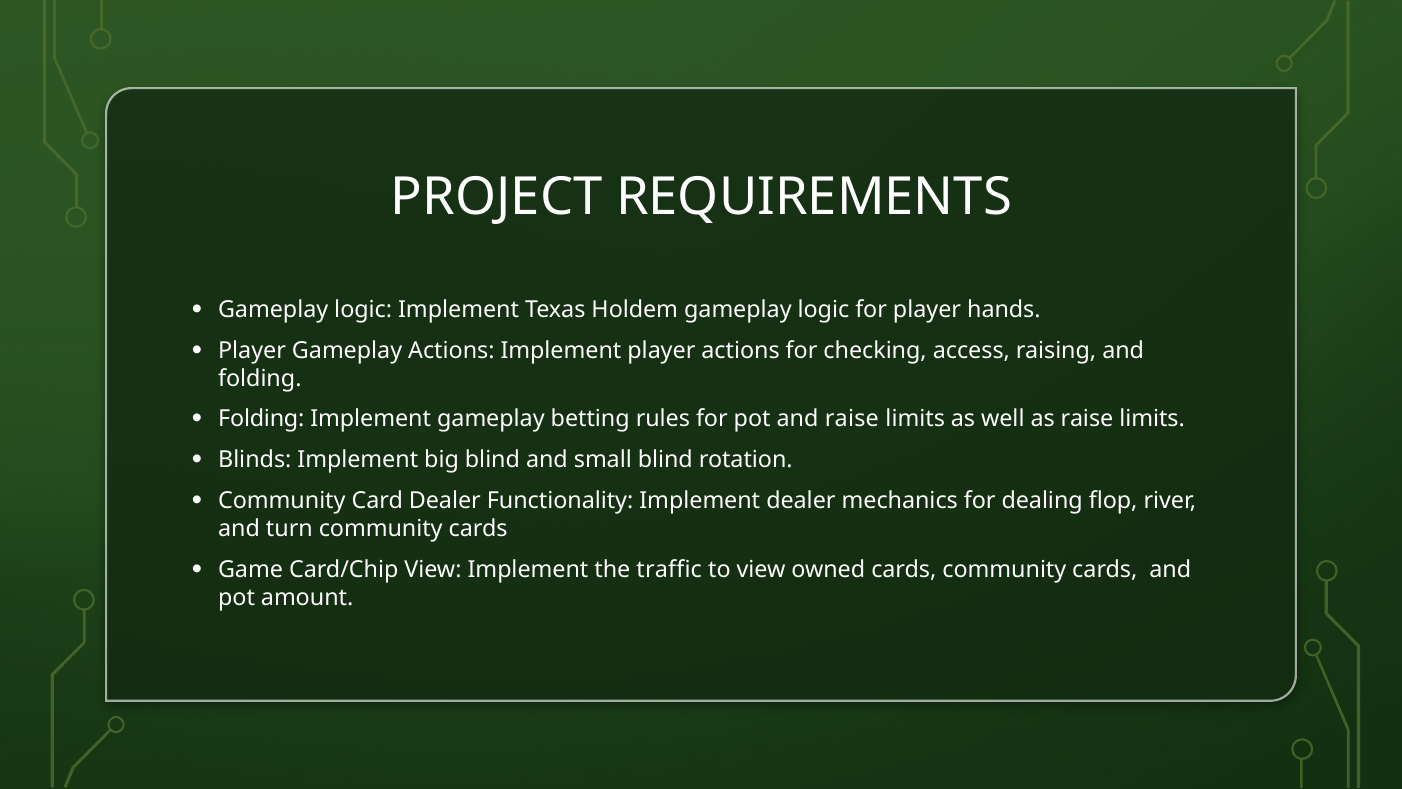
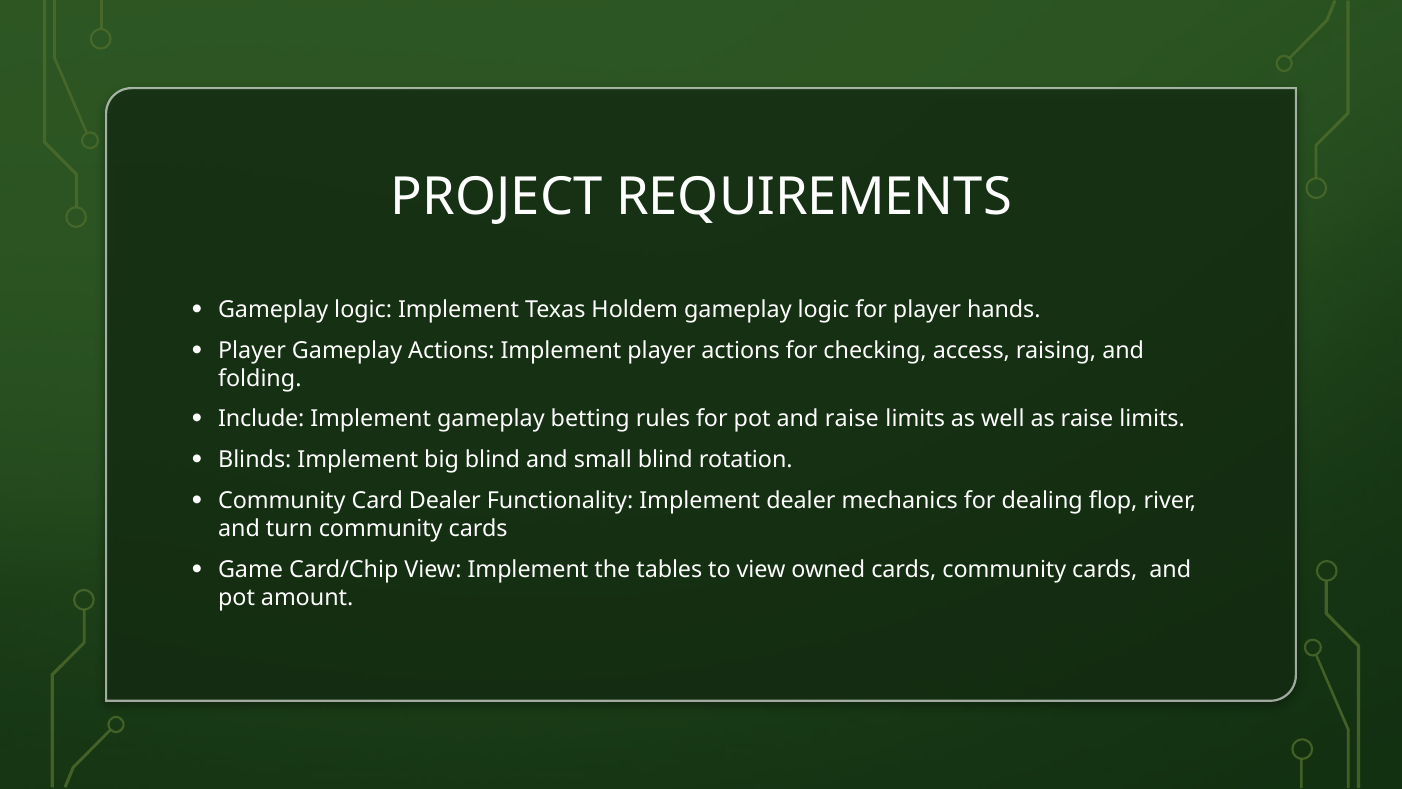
Folding at (261, 419): Folding -> Include
traffic: traffic -> tables
